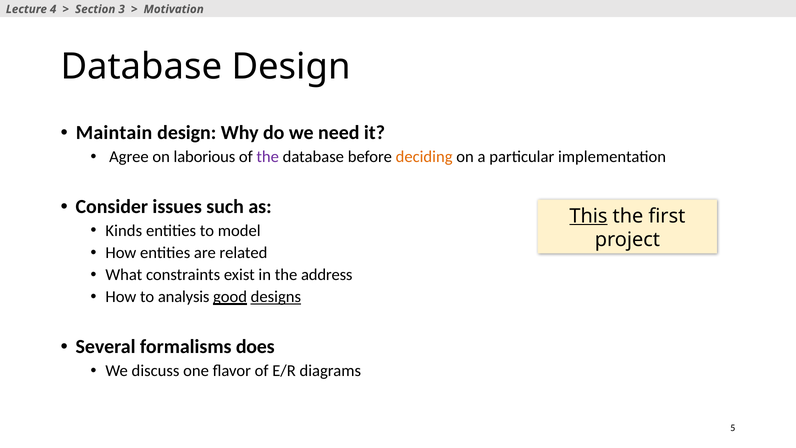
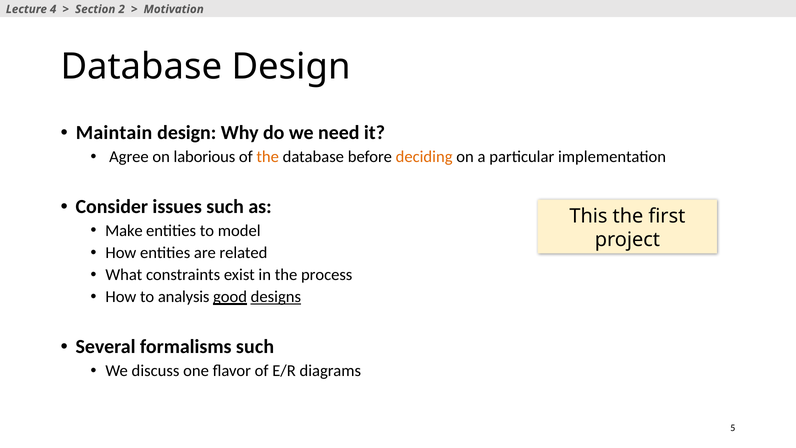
3: 3 -> 2
the at (268, 157) colour: purple -> orange
This underline: present -> none
Kinds: Kinds -> Make
address: address -> process
formalisms does: does -> such
